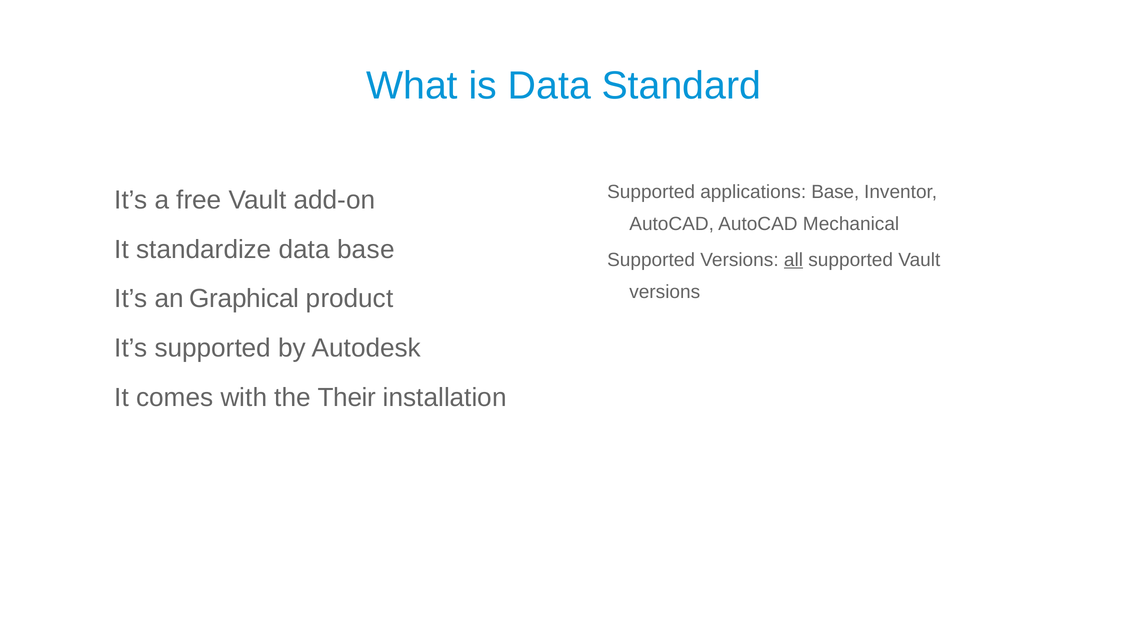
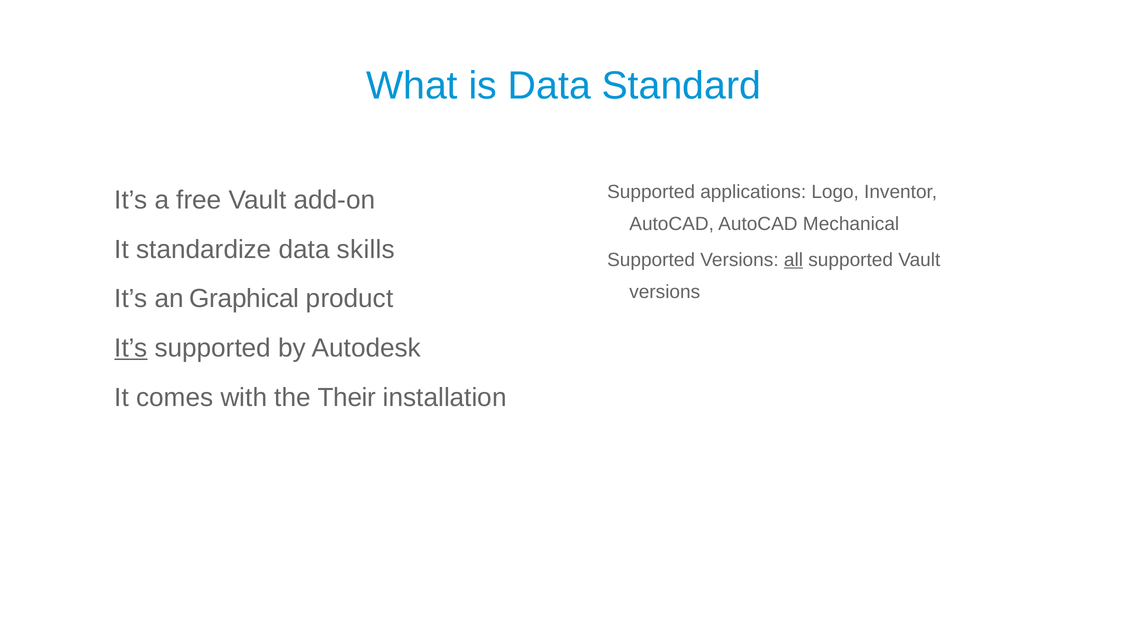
applications Base: Base -> Logo
data base: base -> skills
It’s at (131, 348) underline: none -> present
